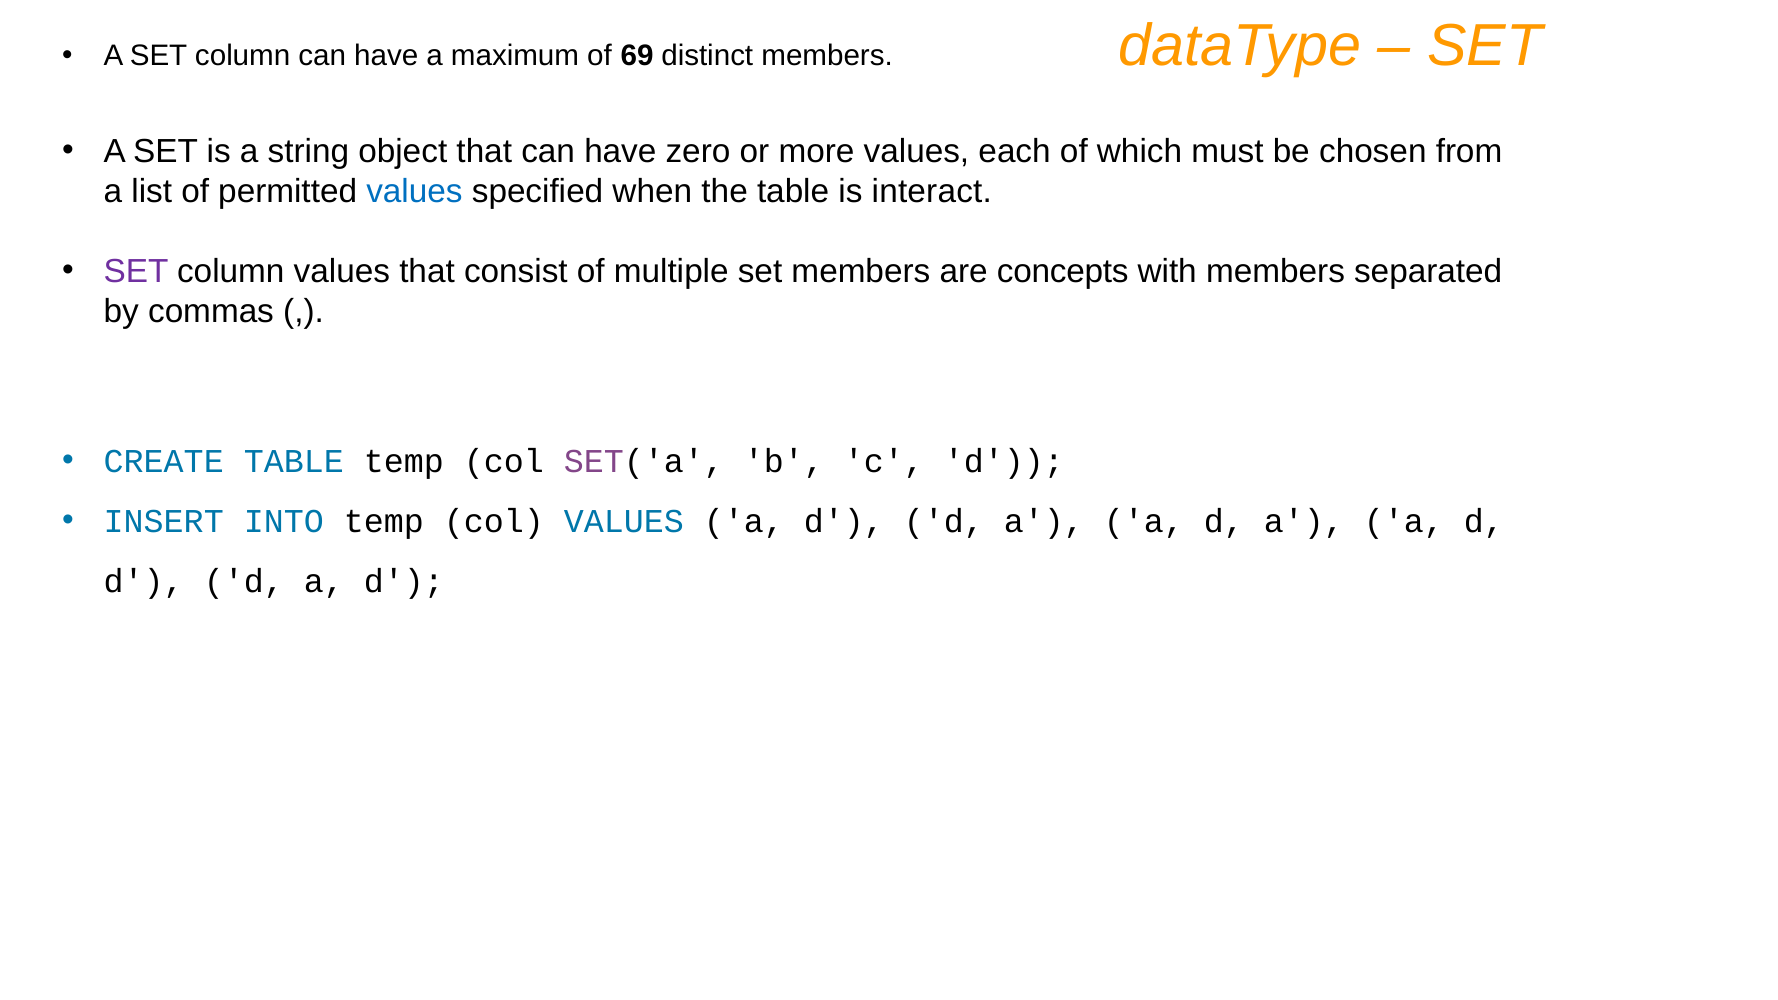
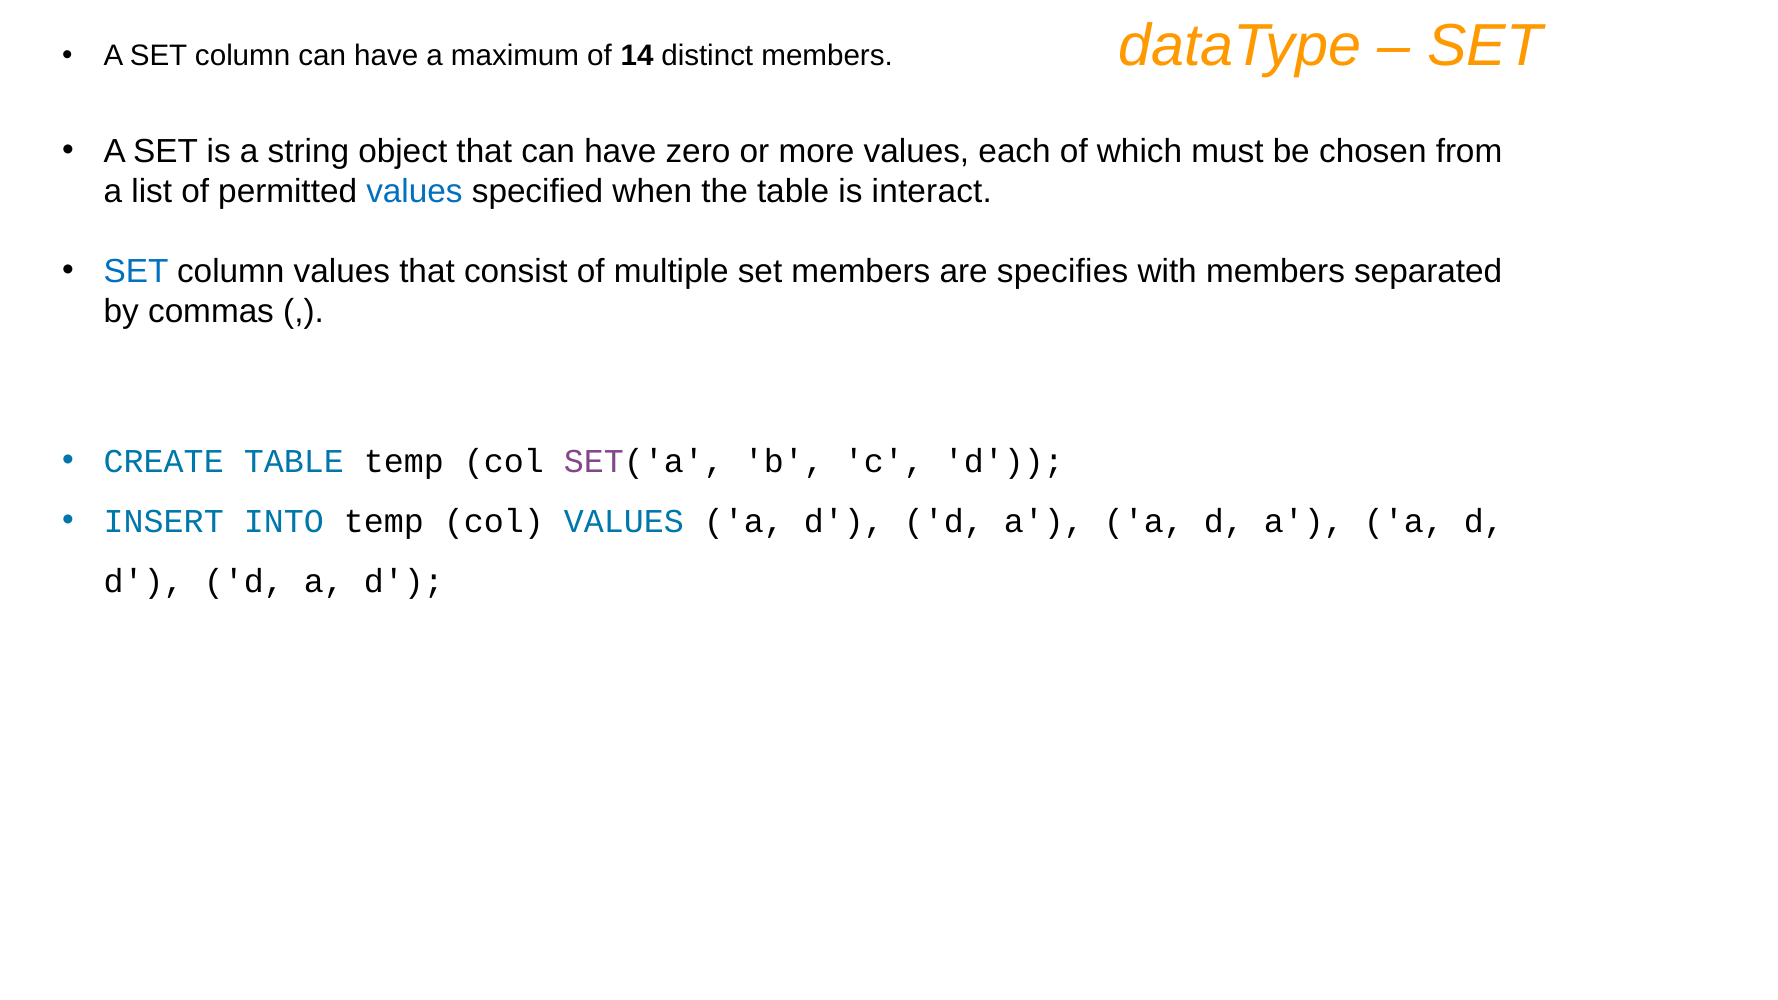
69: 69 -> 14
SET at (136, 271) colour: purple -> blue
concepts: concepts -> specifies
